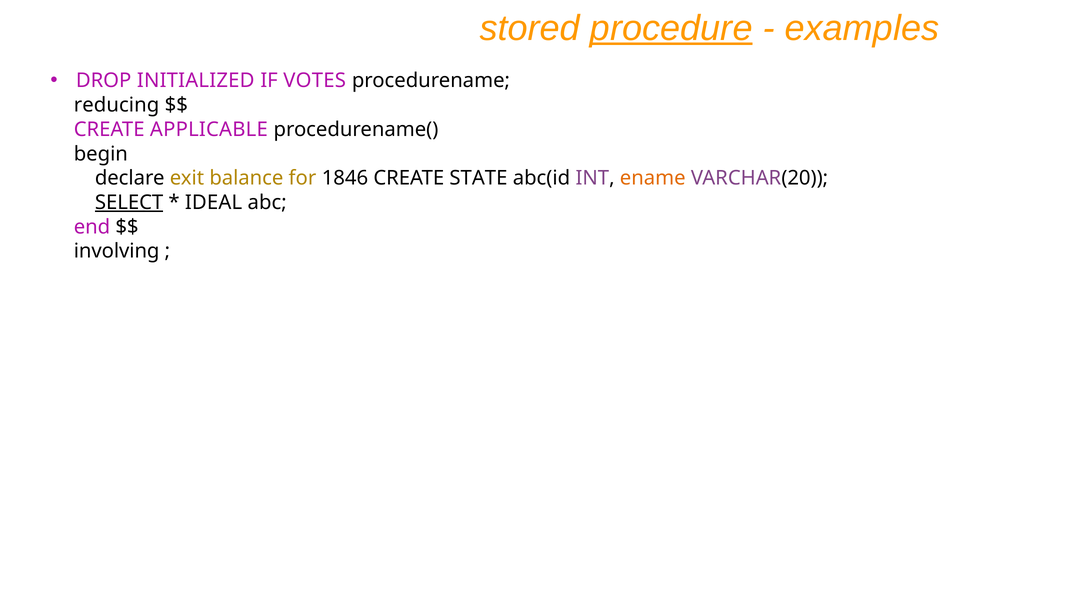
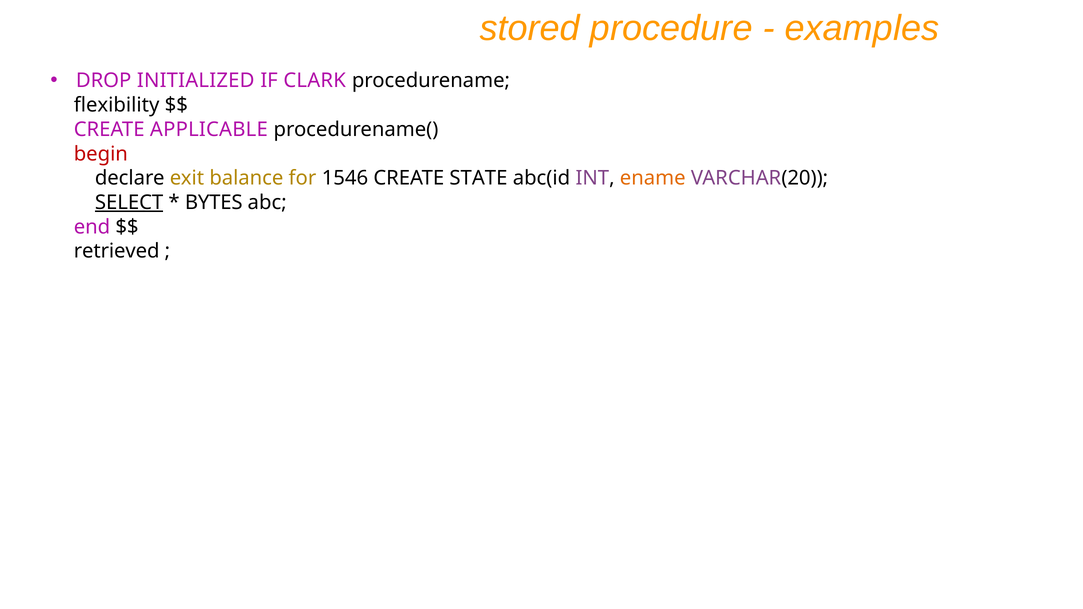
procedure underline: present -> none
VOTES: VOTES -> CLARK
reducing: reducing -> flexibility
begin colour: black -> red
1846: 1846 -> 1546
IDEAL: IDEAL -> BYTES
involving: involving -> retrieved
